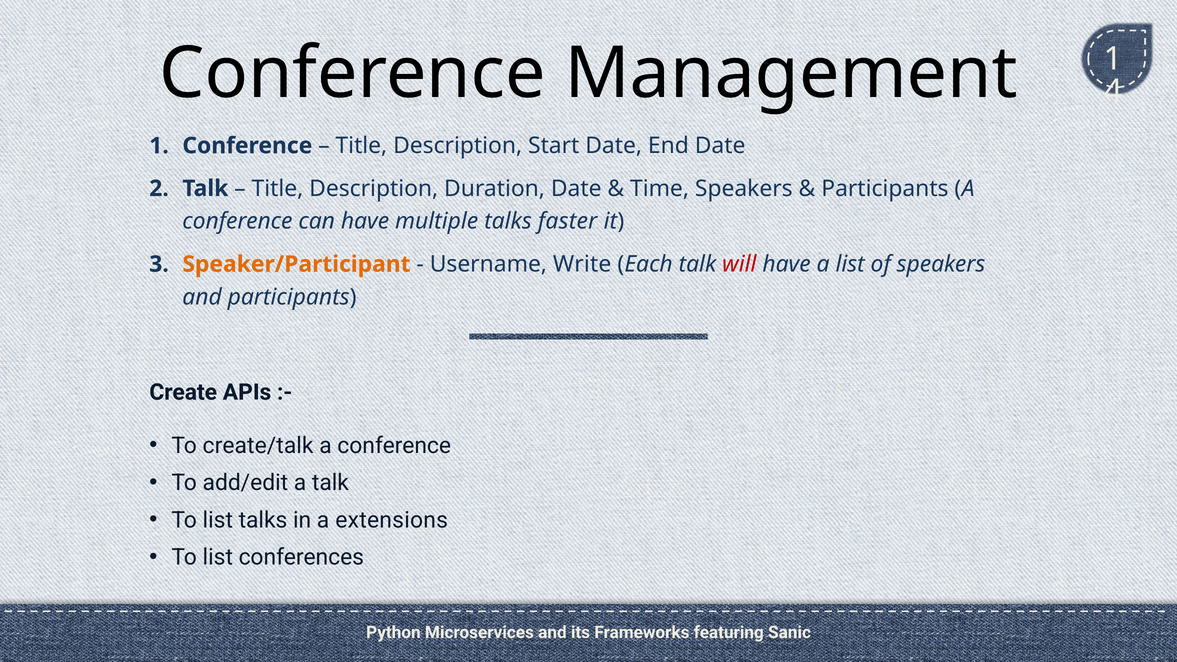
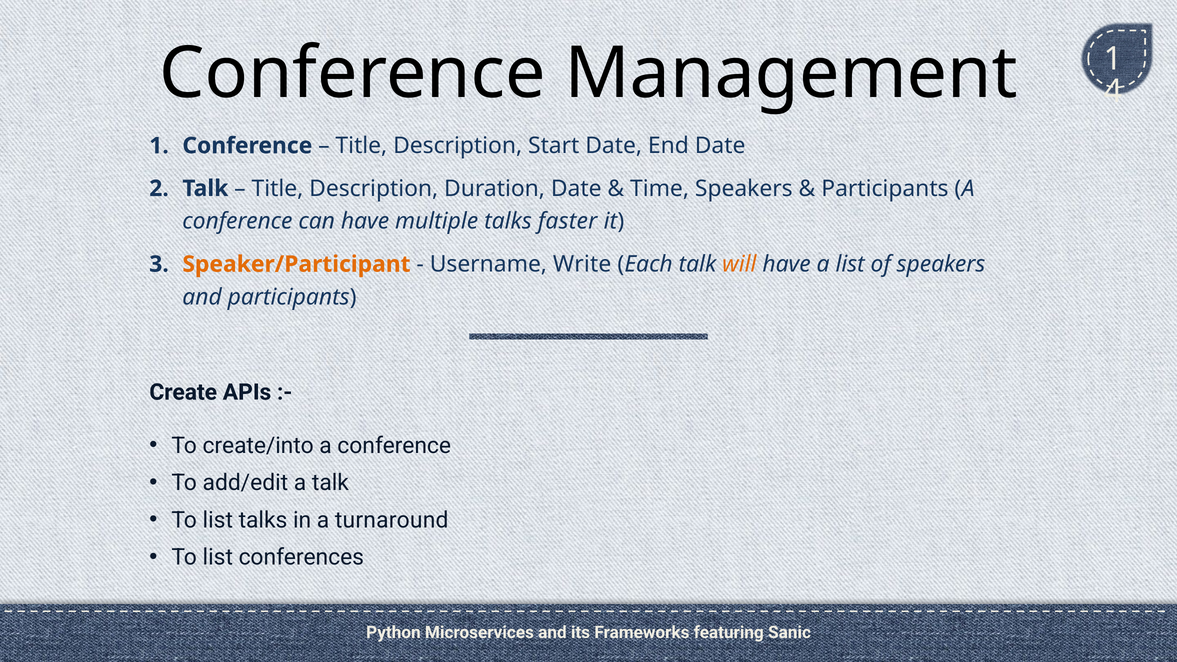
will colour: red -> orange
create/talk: create/talk -> create/into
extensions: extensions -> turnaround
